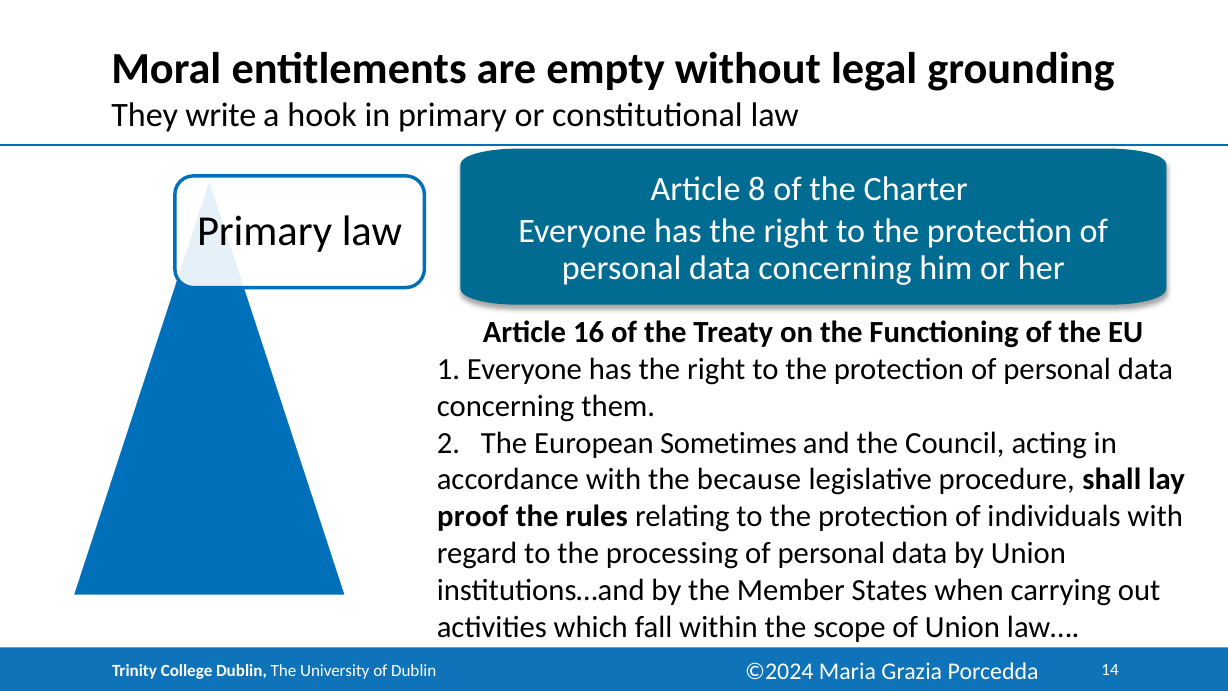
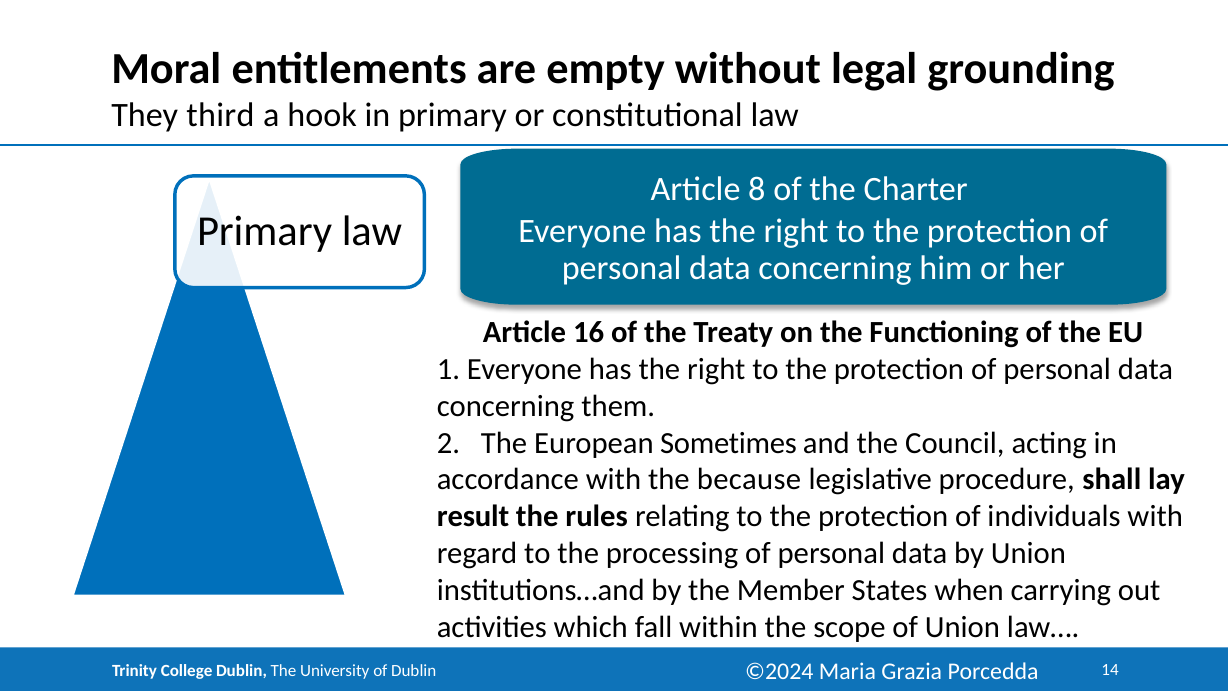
write: write -> third
proof: proof -> result
